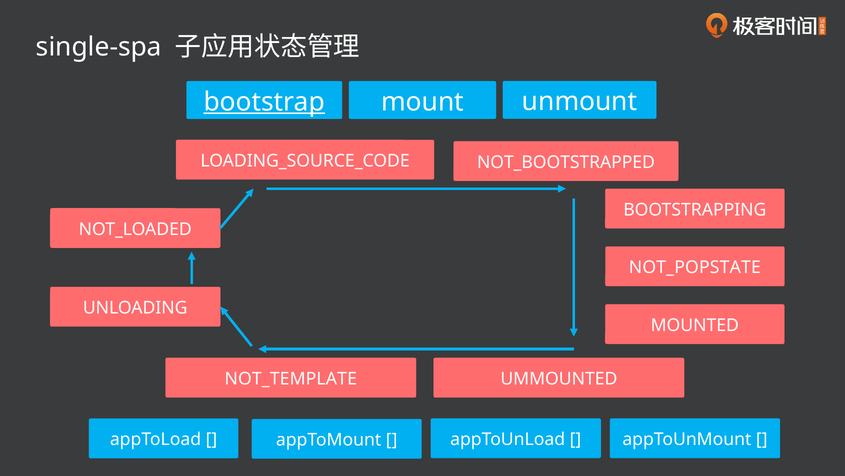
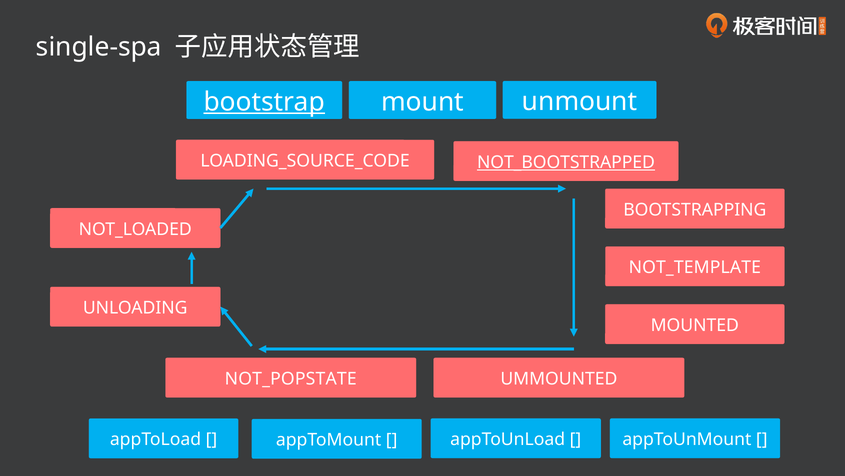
NOT_BOOTSTRAPPED underline: none -> present
NOT_POPSTATE: NOT_POPSTATE -> NOT_TEMPLATE
NOT_TEMPLATE: NOT_TEMPLATE -> NOT_POPSTATE
